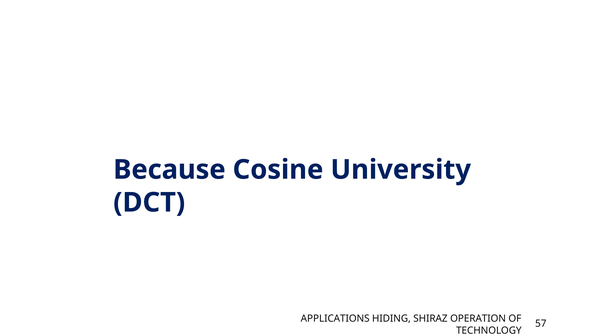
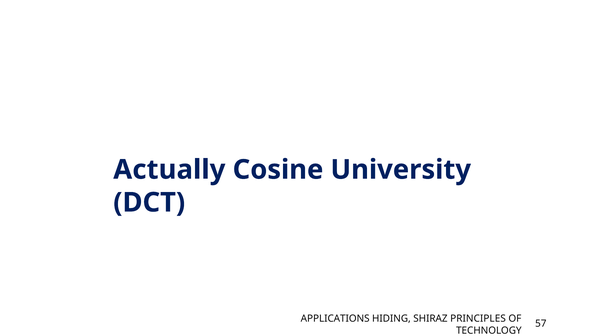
Because: Because -> Actually
OPERATION: OPERATION -> PRINCIPLES
